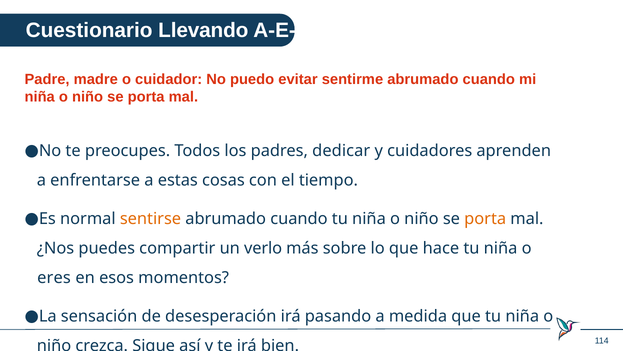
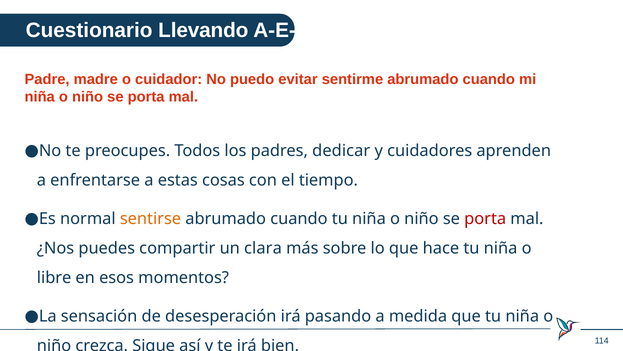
porta at (485, 218) colour: orange -> red
verlo: verlo -> clara
eres: eres -> libre
